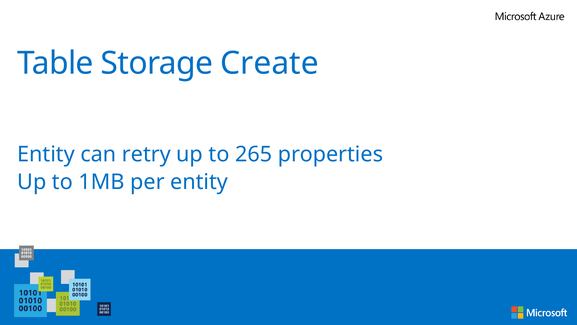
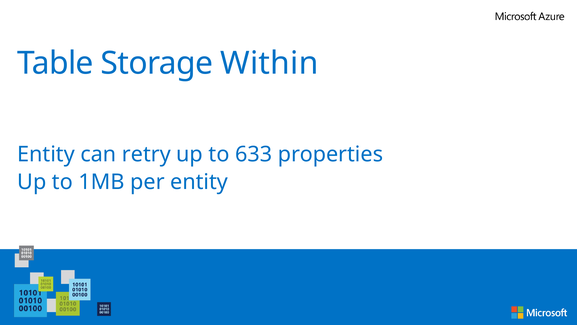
Create: Create -> Within
265: 265 -> 633
